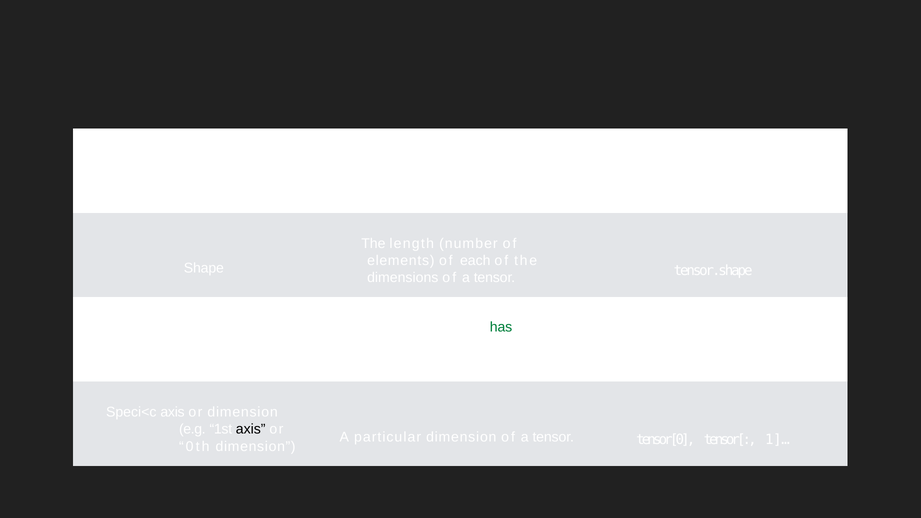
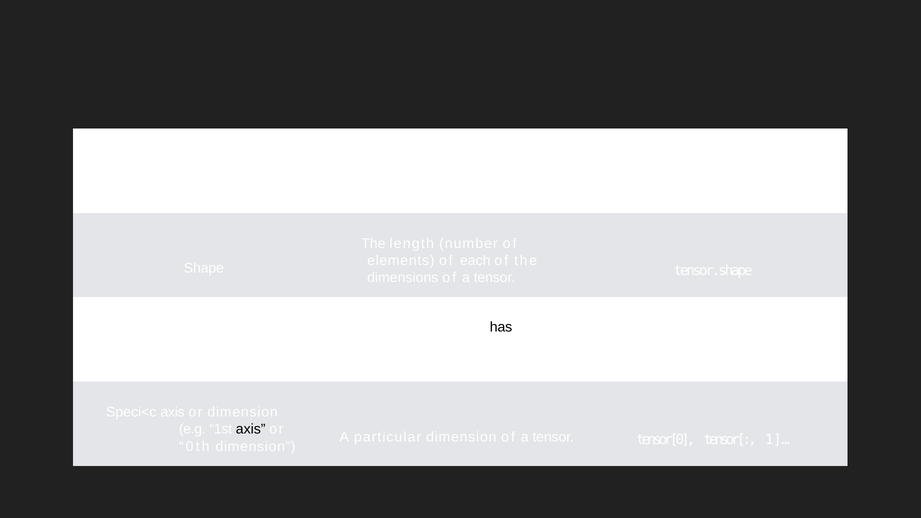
has at (501, 327) colour: green -> black
